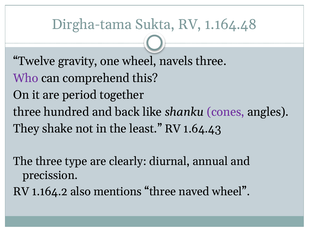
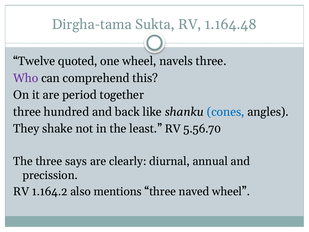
gravity: gravity -> quoted
cones colour: purple -> blue
1.64.43: 1.64.43 -> 5.56.70
type: type -> says
